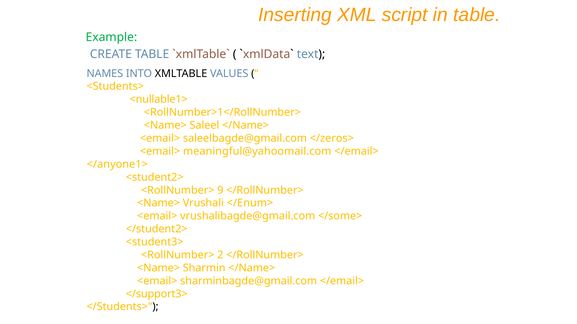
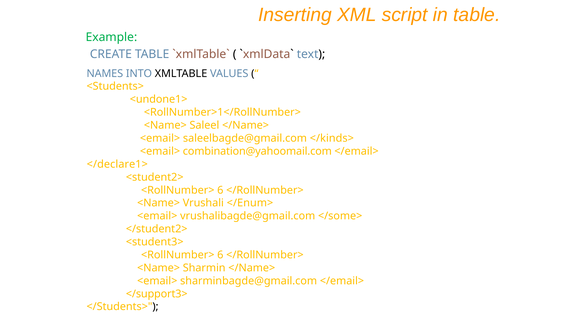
<nullable1>: <nullable1> -> <undone1>
</zeros>: </zeros> -> </kinds>
meaningful@yahoomail.com: meaningful@yahoomail.com -> combination@yahoomail.com
</anyone1>: </anyone1> -> </declare1>
9 at (220, 190): 9 -> 6
2 at (220, 255): 2 -> 6
